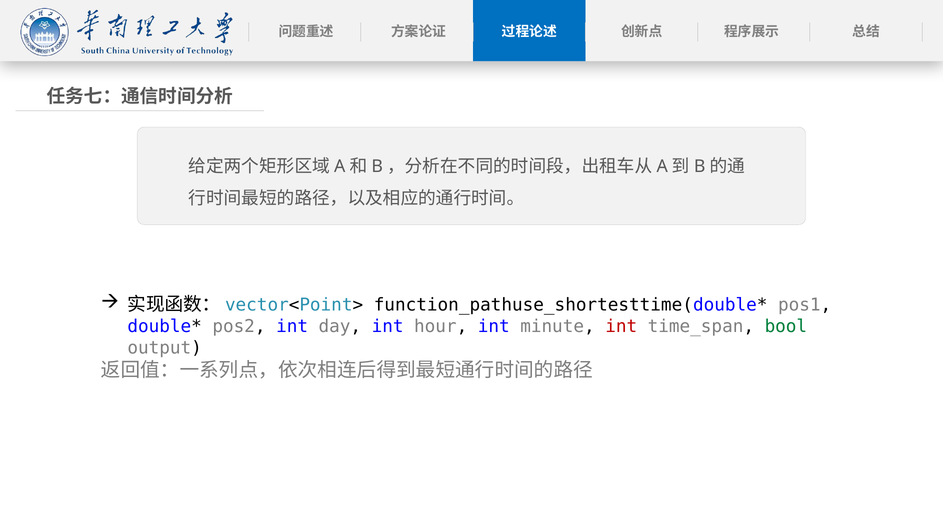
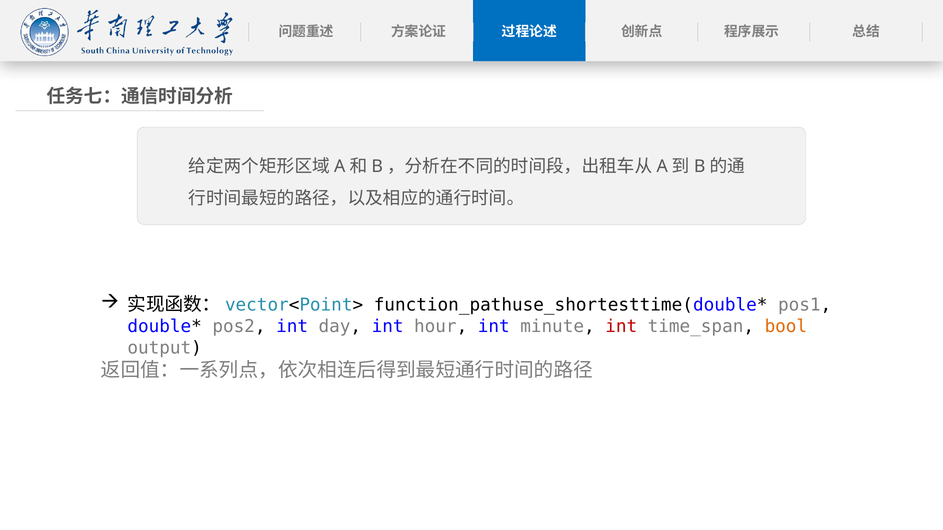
bool colour: green -> orange
